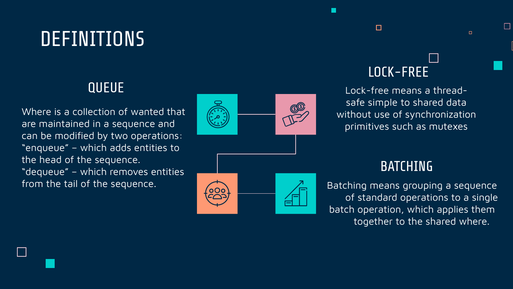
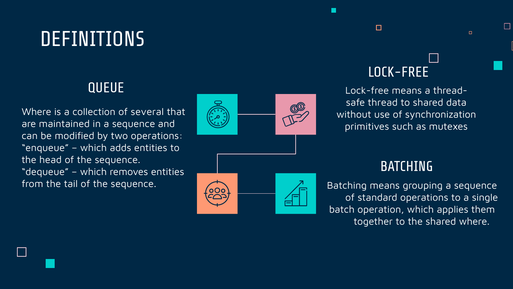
simple: simple -> thread
wanted: wanted -> several
